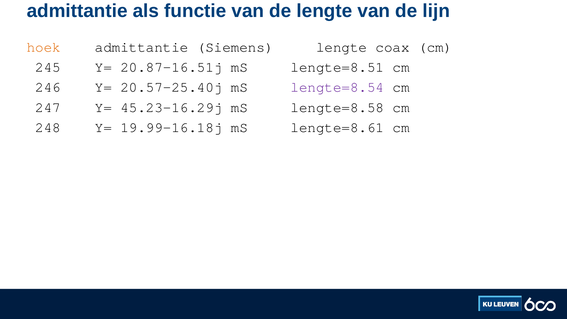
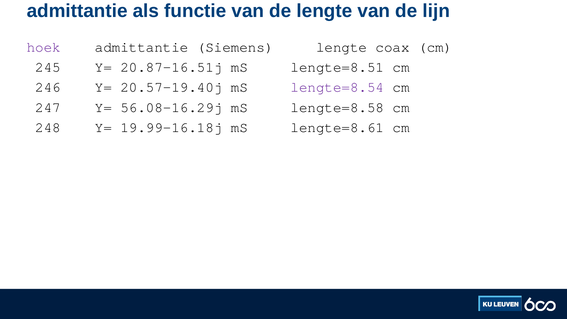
hoek colour: orange -> purple
20.57-25.40j: 20.57-25.40j -> 20.57-19.40j
45.23-16.29j: 45.23-16.29j -> 56.08-16.29j
